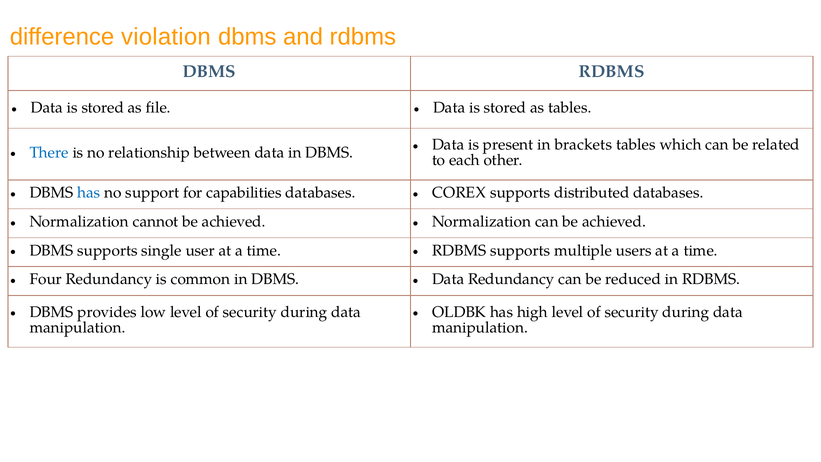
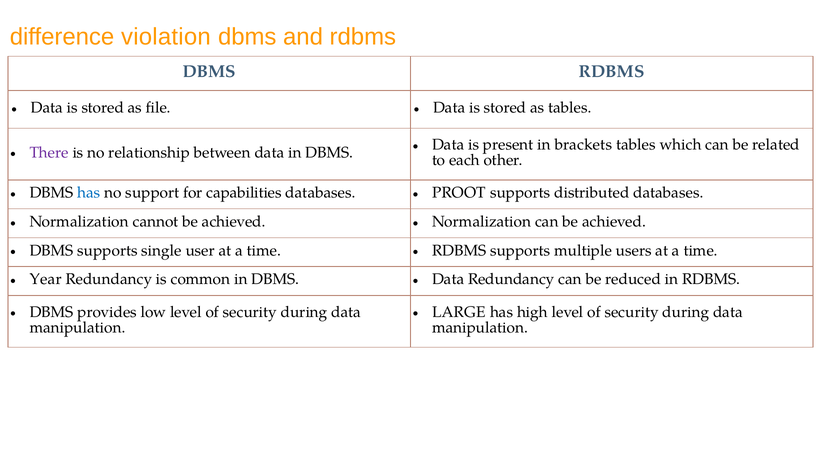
There colour: blue -> purple
COREX: COREX -> PROOT
Four: Four -> Year
OLDBK: OLDBK -> LARGE
